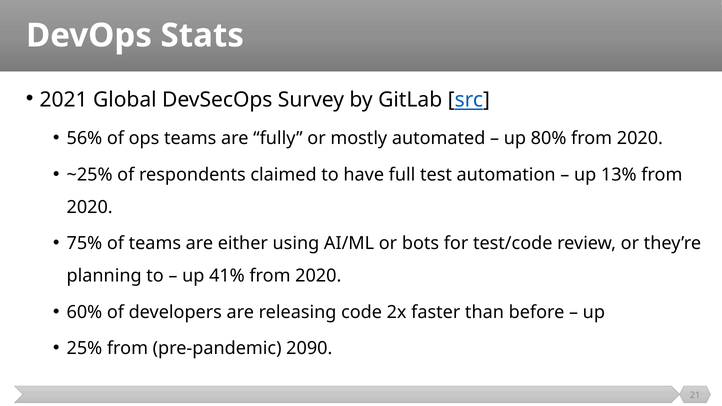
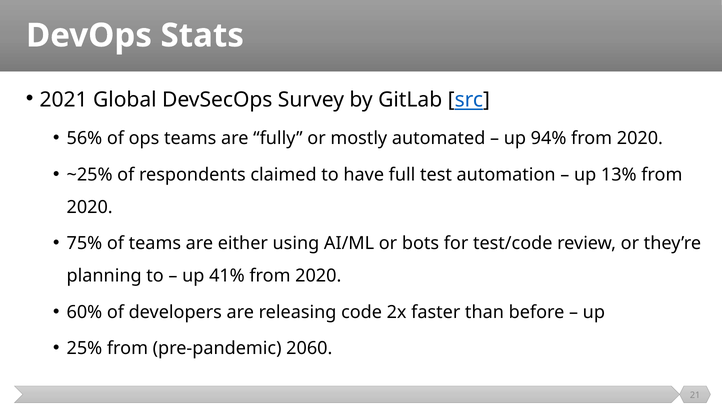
80%: 80% -> 94%
2090: 2090 -> 2060
